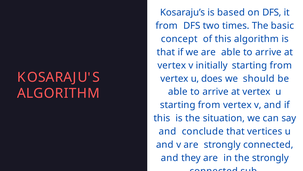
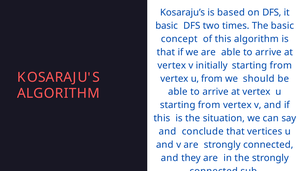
from at (167, 26): from -> basic
u does: does -> from
